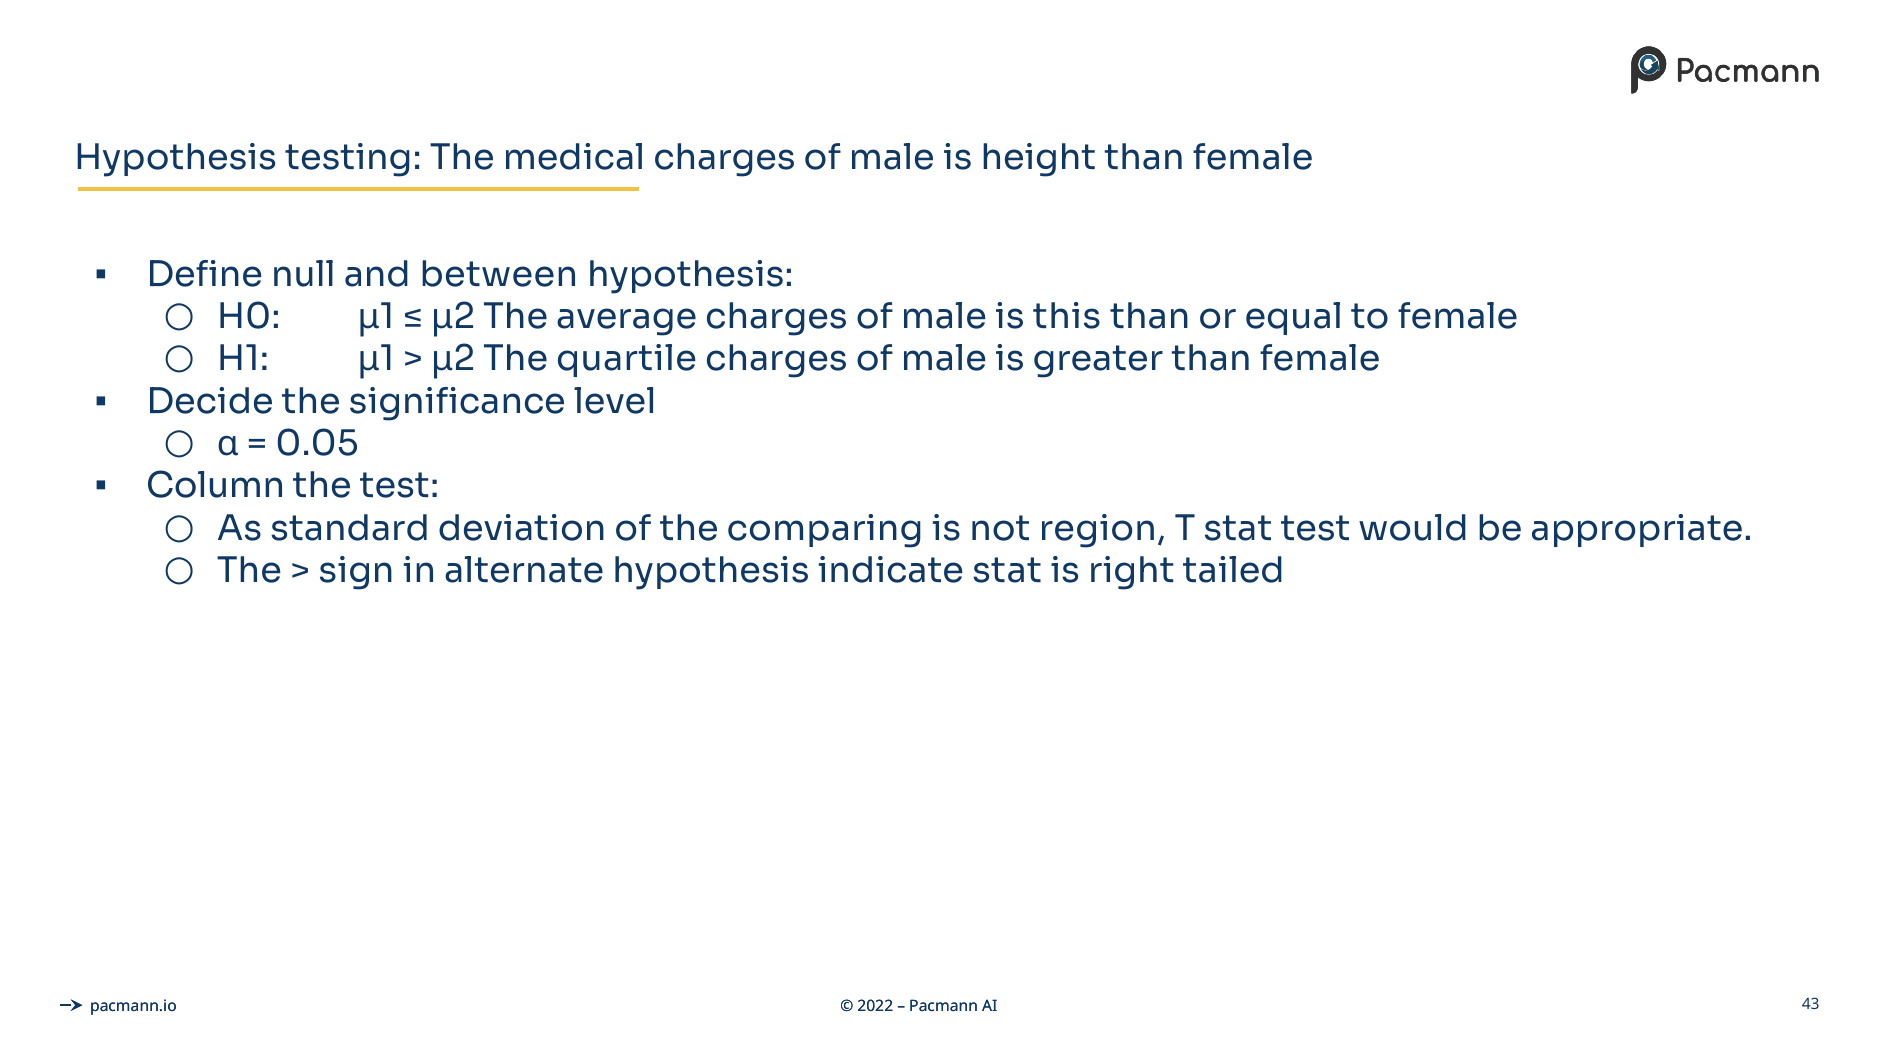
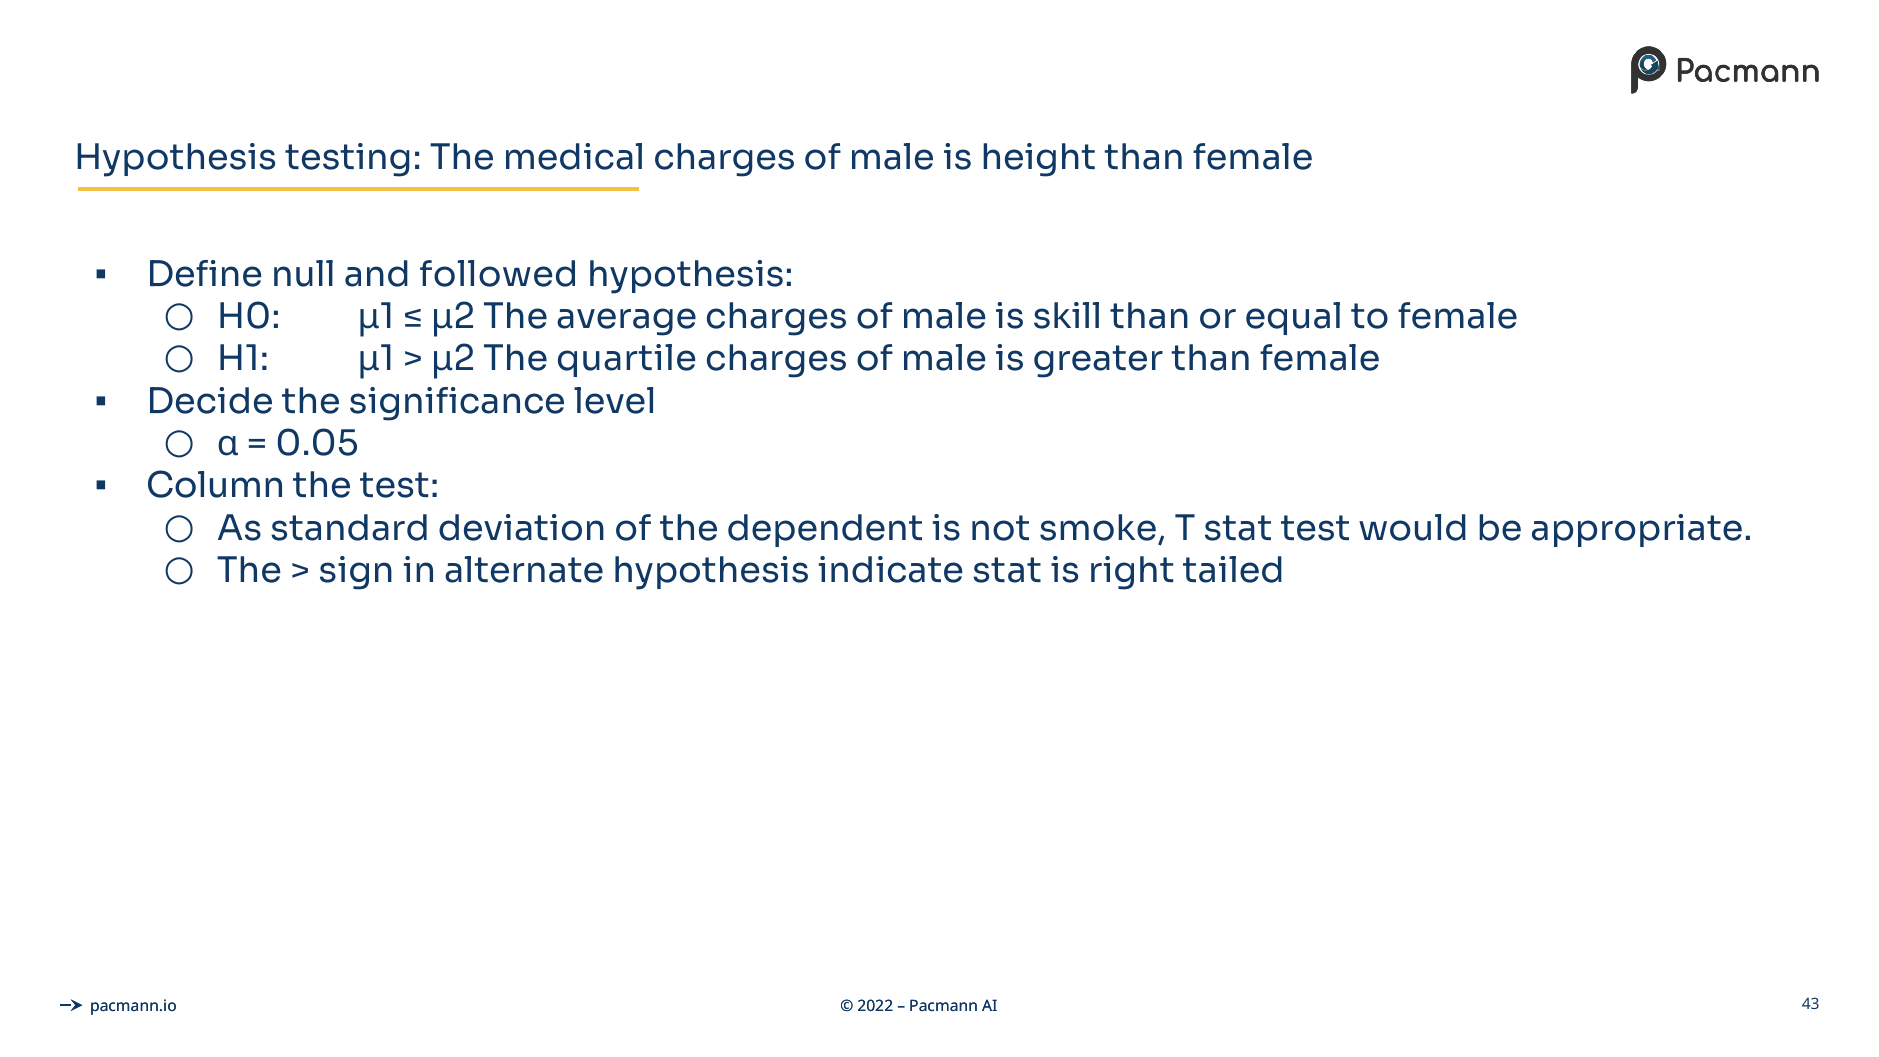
between: between -> followed
this: this -> skill
comparing: comparing -> dependent
region: region -> smoke
